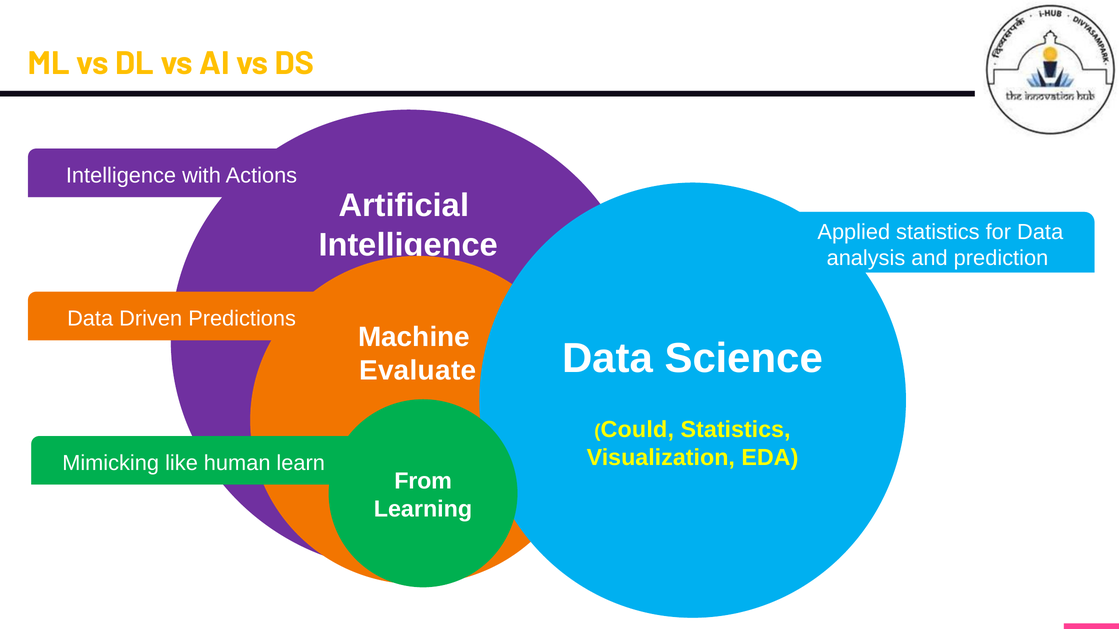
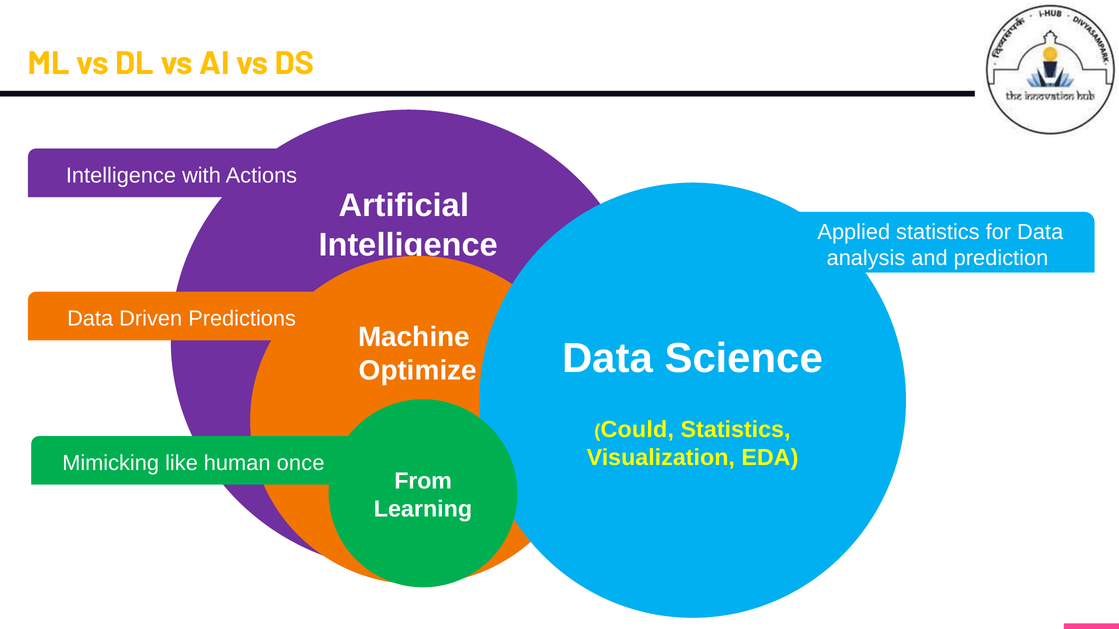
Evaluate: Evaluate -> Optimize
learn: learn -> once
